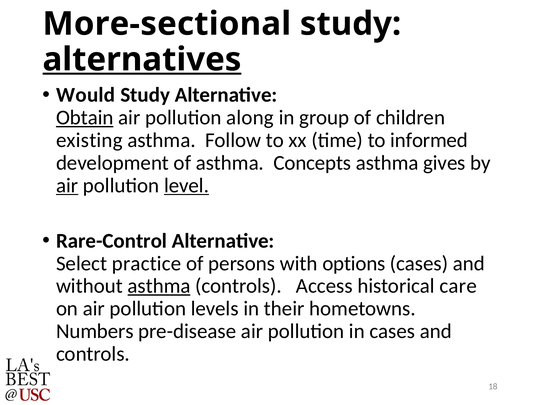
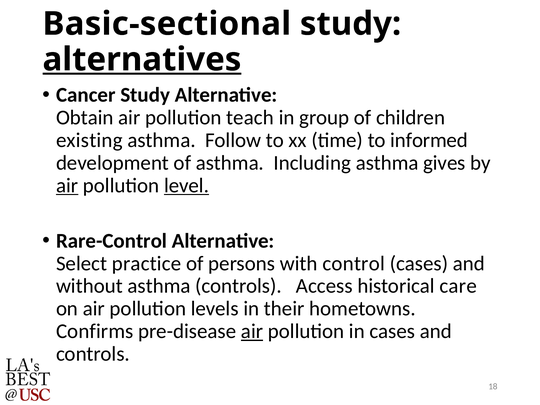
More-sectional: More-sectional -> Basic-sectional
Would: Would -> Cancer
Obtain underline: present -> none
along: along -> teach
Concepts: Concepts -> Including
options: options -> control
asthma at (159, 286) underline: present -> none
Numbers: Numbers -> Confirms
air at (252, 331) underline: none -> present
